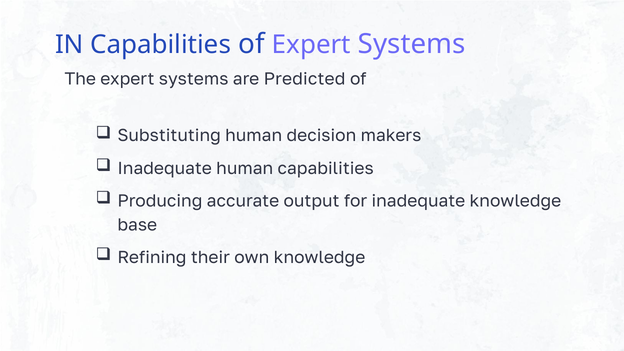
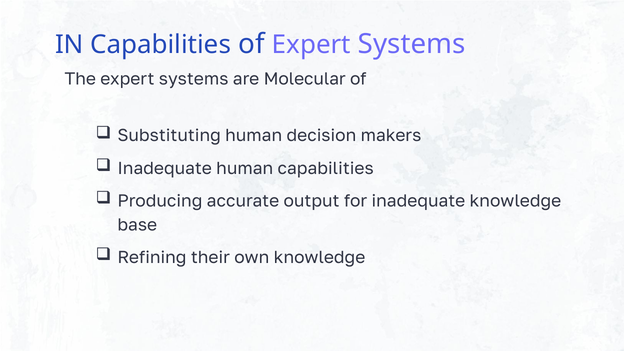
Predicted: Predicted -> Molecular
